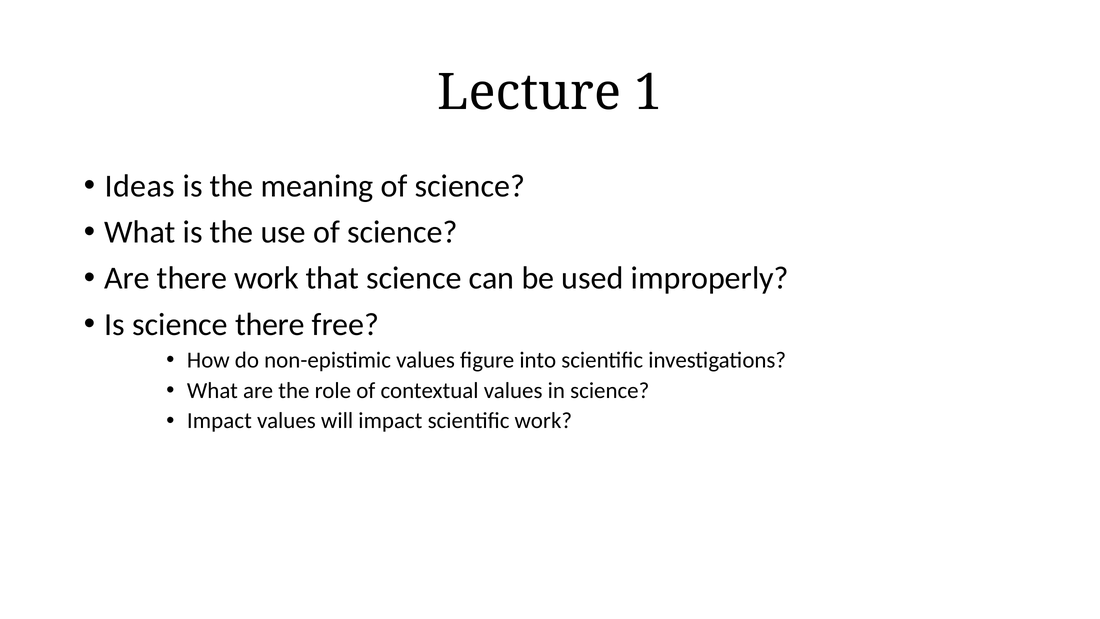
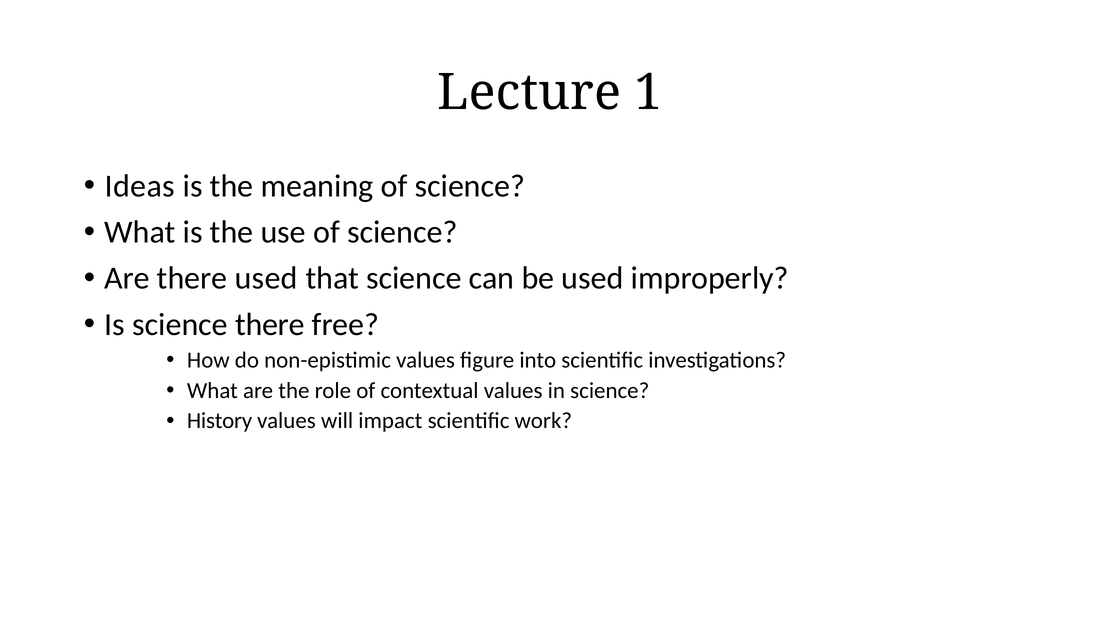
there work: work -> used
Impact at (219, 421): Impact -> History
